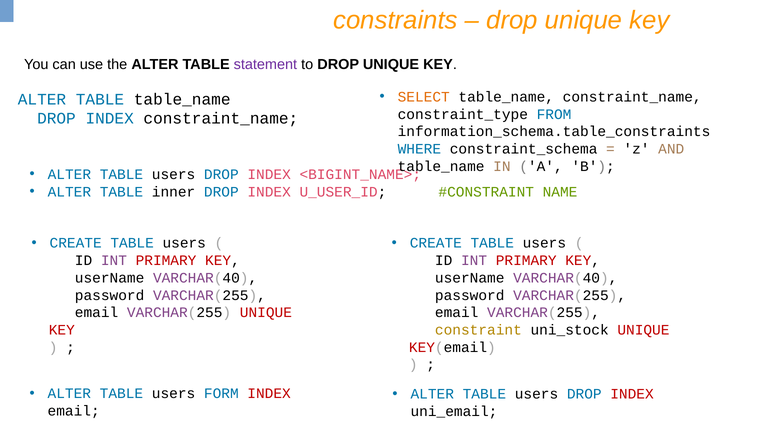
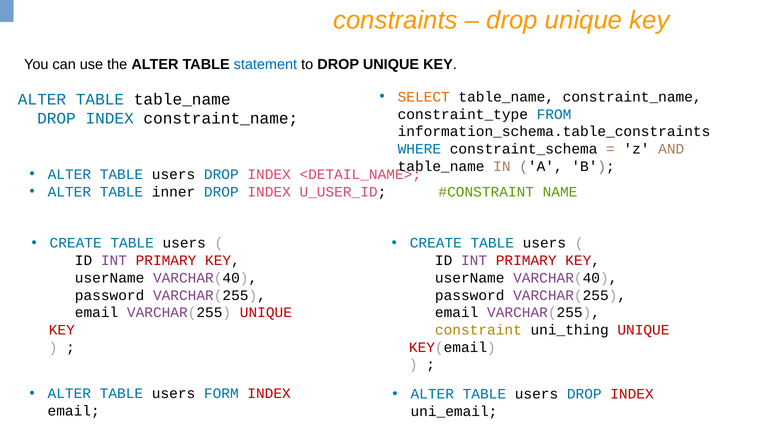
statement colour: purple -> blue
<BIGINT_NAME>: <BIGINT_NAME> -> <DETAIL_NAME>
uni_stock: uni_stock -> uni_thing
